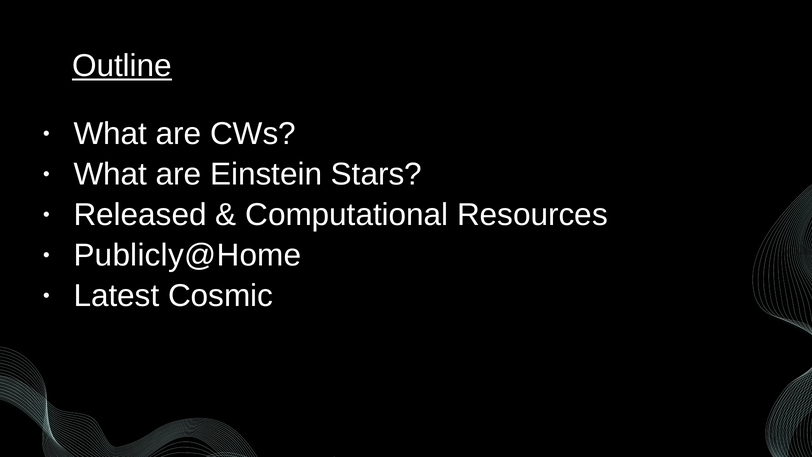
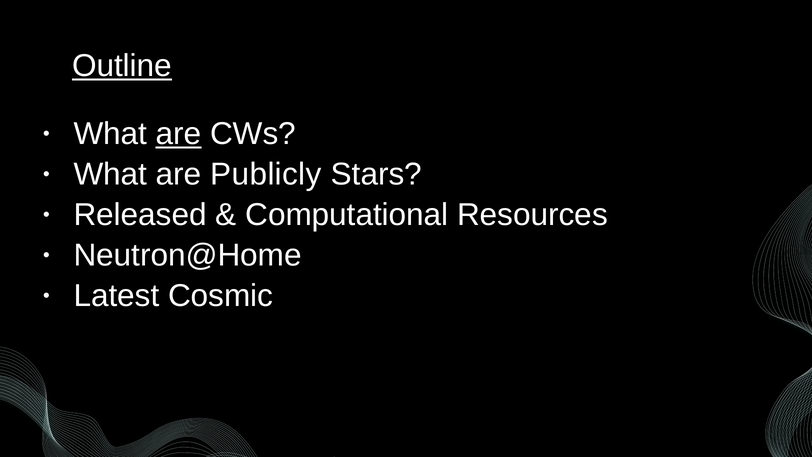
are at (179, 134) underline: none -> present
Einstein: Einstein -> Publicly
Publicly@Home: Publicly@Home -> Neutron@Home
